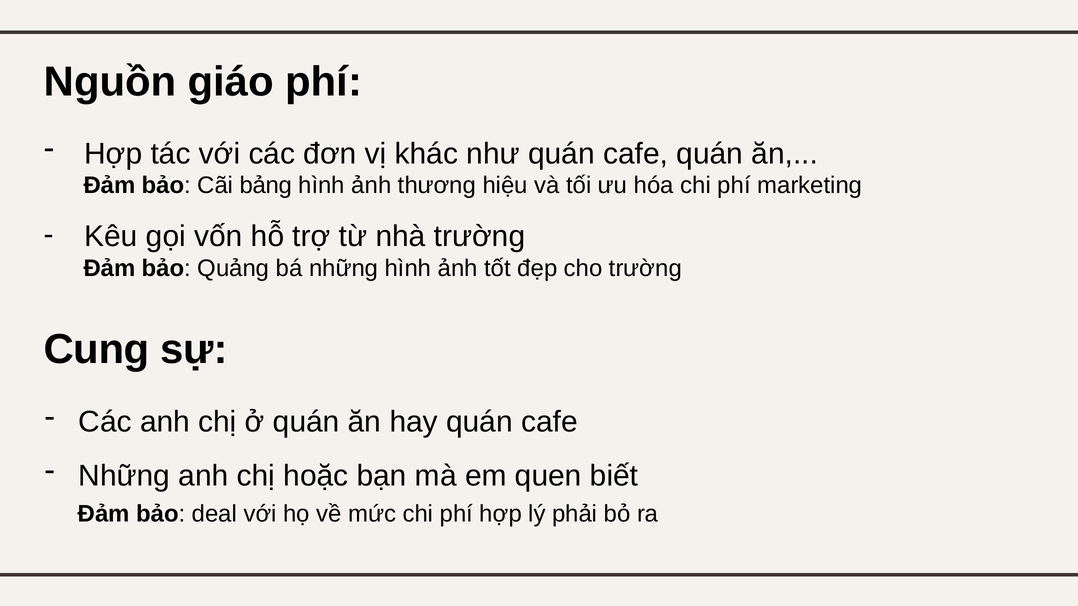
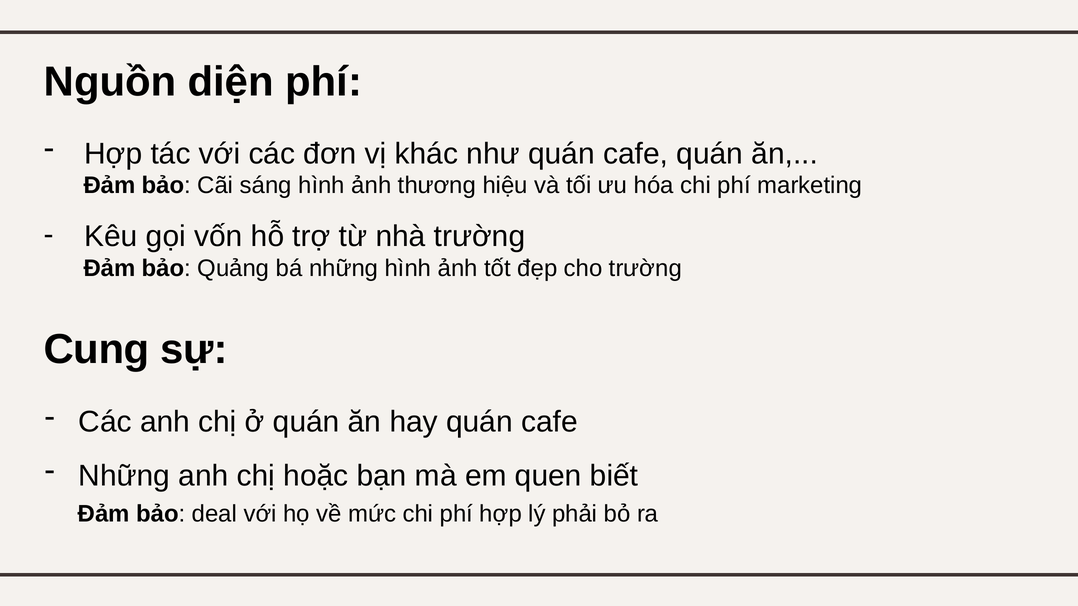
giáo: giáo -> diện
bảng: bảng -> sáng
